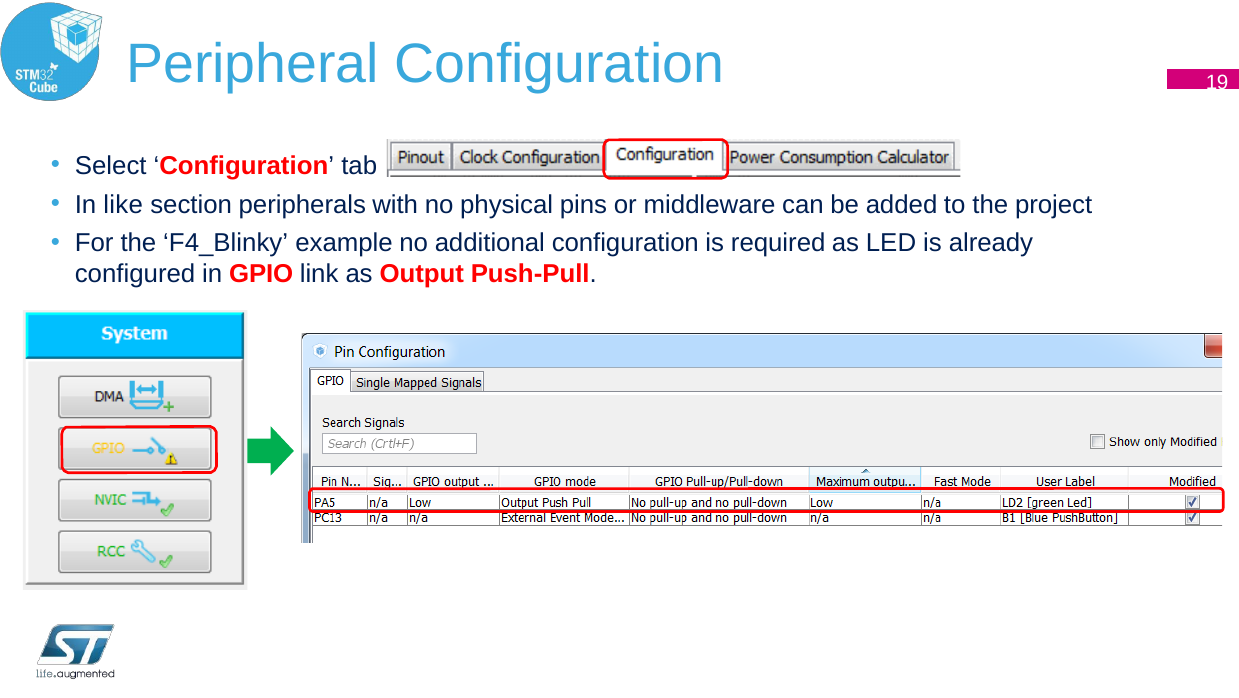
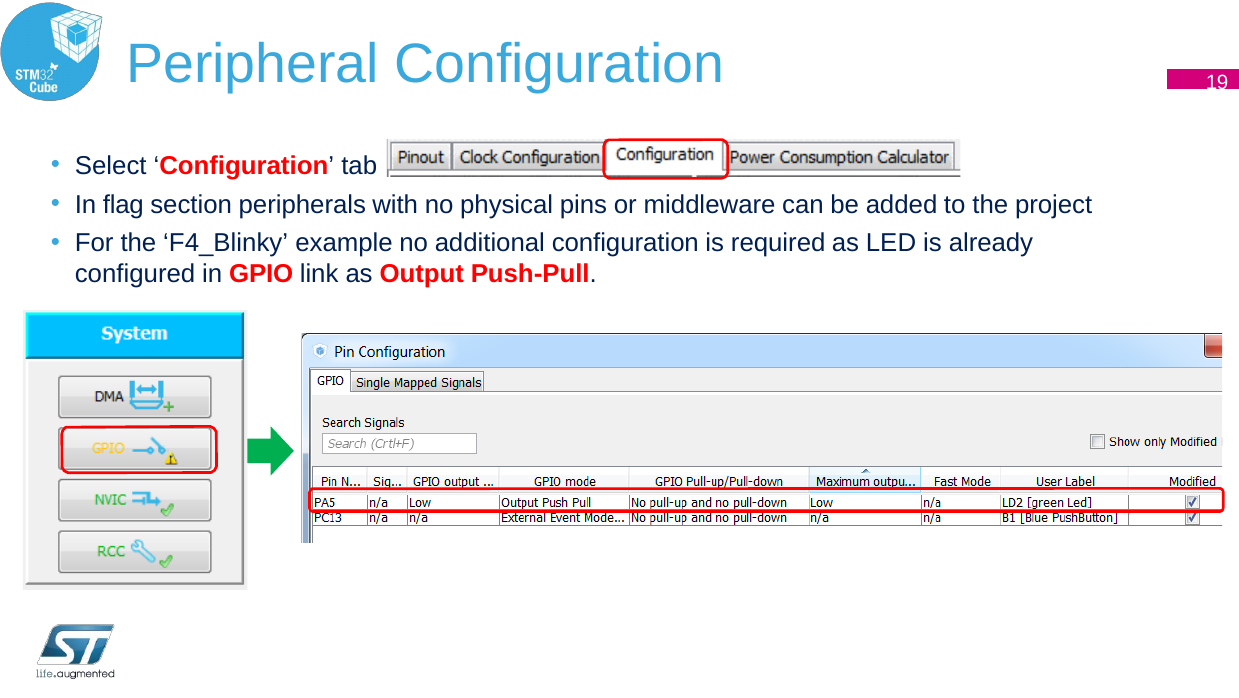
like: like -> flag
